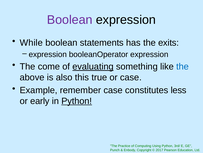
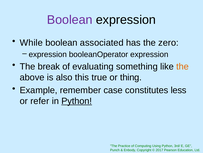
statements: statements -> associated
exits: exits -> zero
come: come -> break
evaluating underline: present -> none
the at (183, 66) colour: blue -> orange
or case: case -> thing
early: early -> refer
